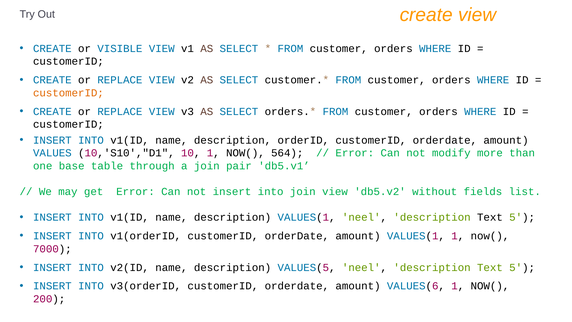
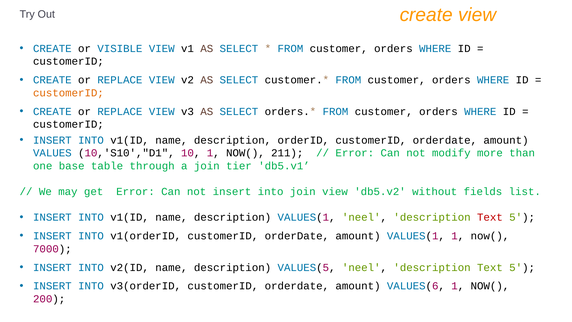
564: 564 -> 211
pair: pair -> tier
Text at (490, 217) colour: black -> red
